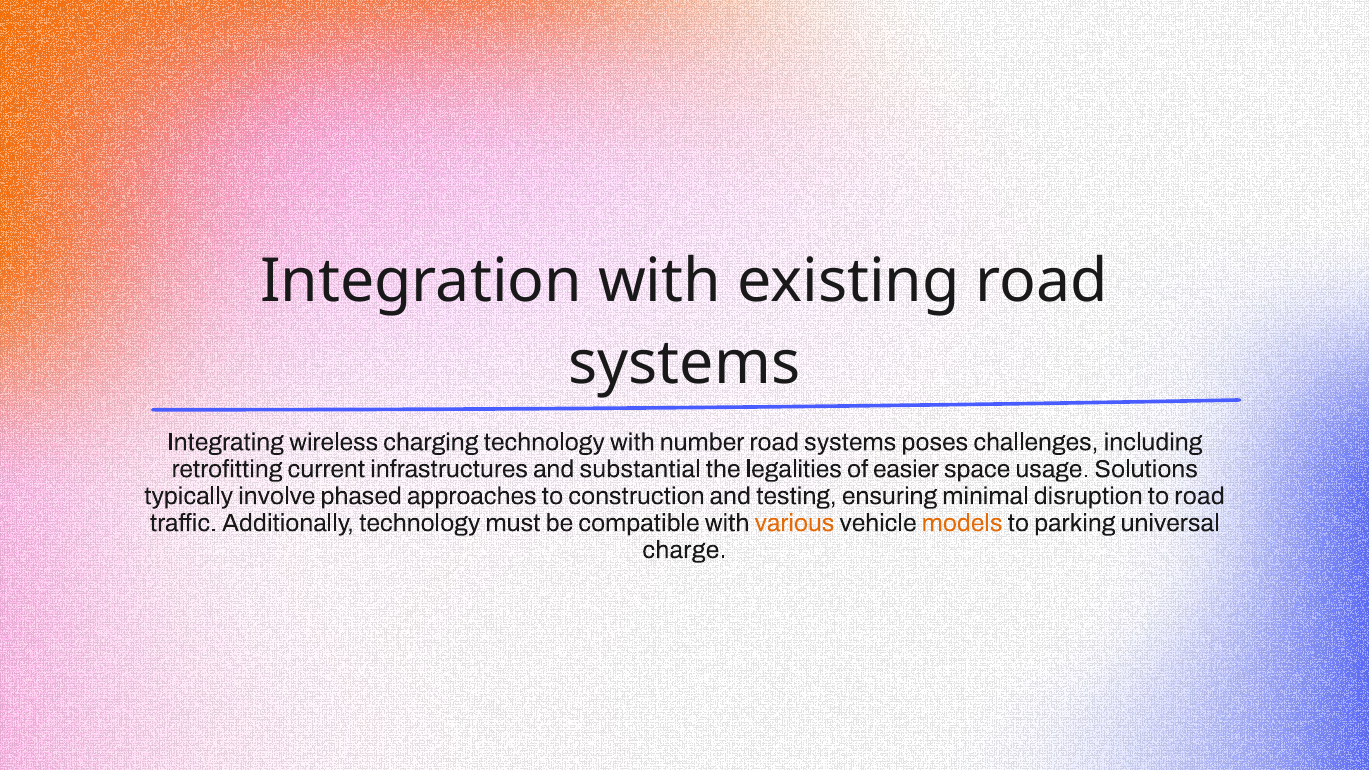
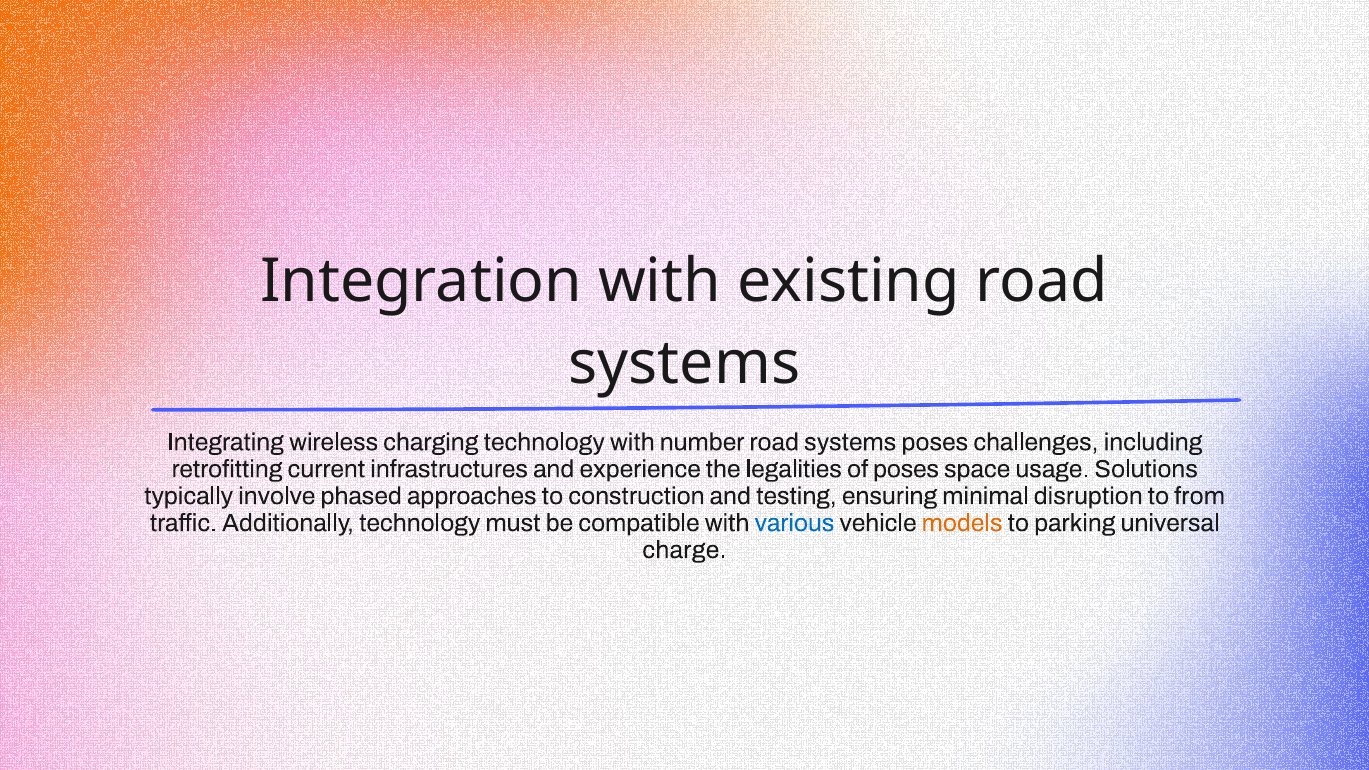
substantial: substantial -> experience
of easier: easier -> poses
to road: road -> from
various colour: orange -> blue
